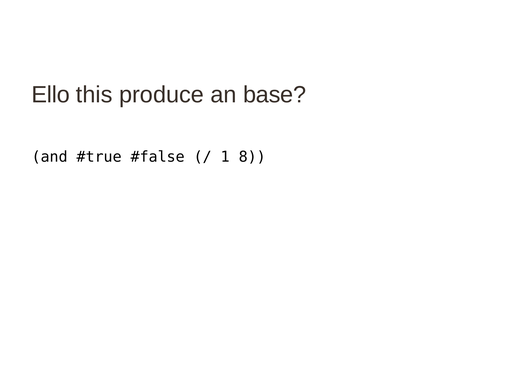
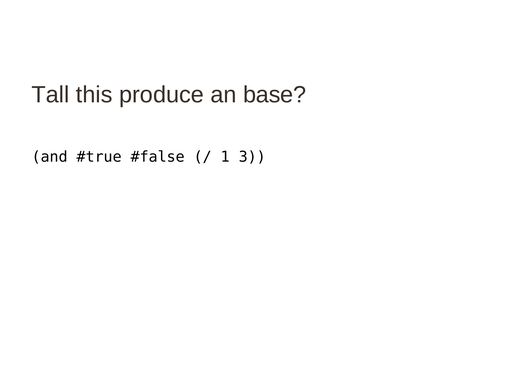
Ello: Ello -> Tall
8: 8 -> 3
